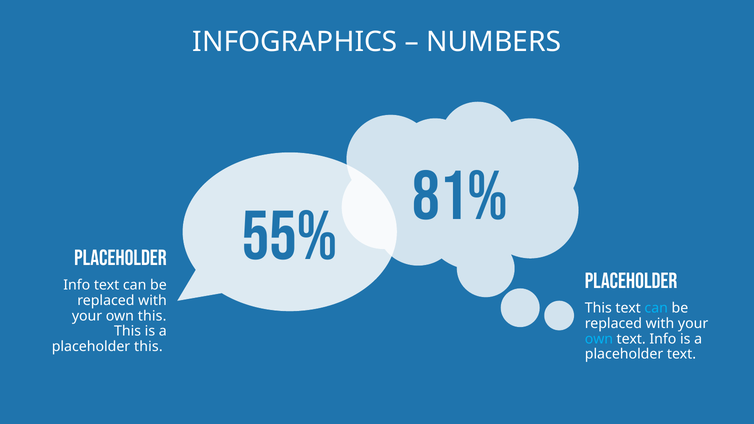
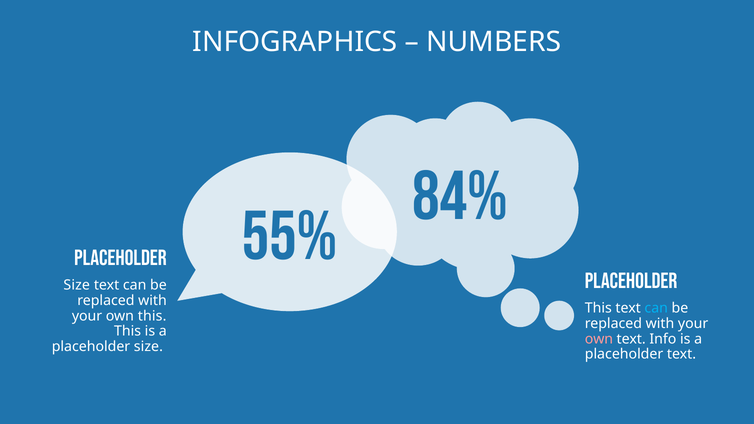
81%: 81% -> 84%
Info at (77, 285): Info -> Size
own at (599, 339) colour: light blue -> pink
this at (148, 347): this -> size
